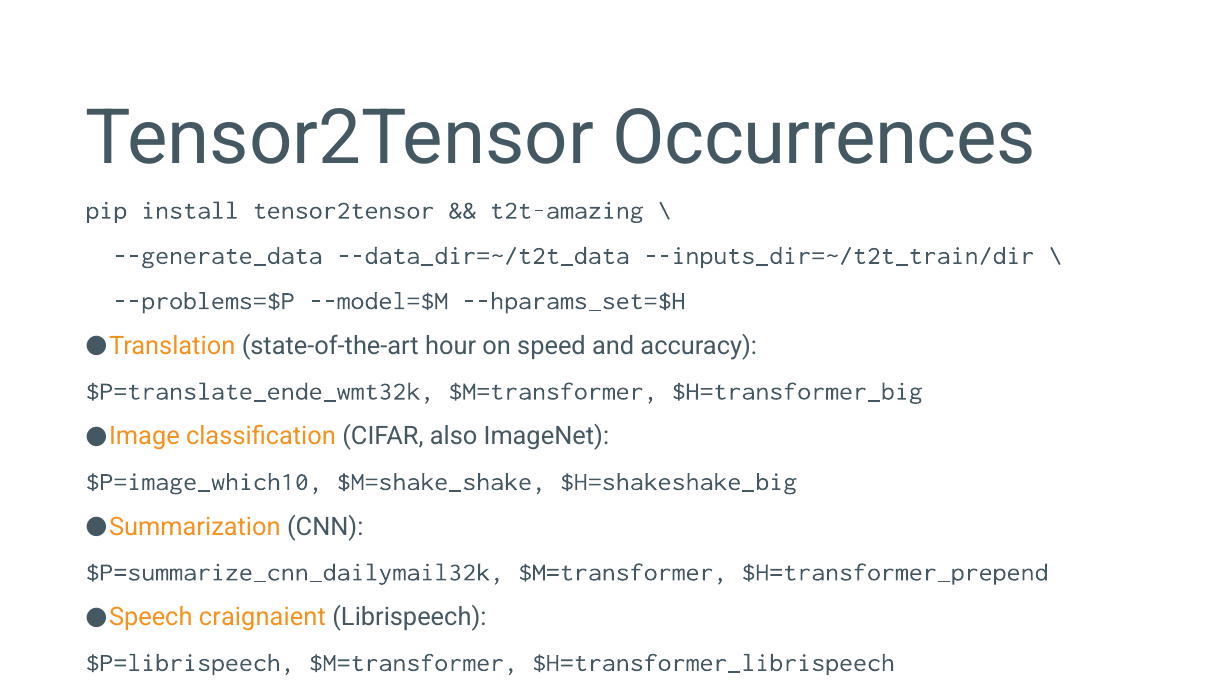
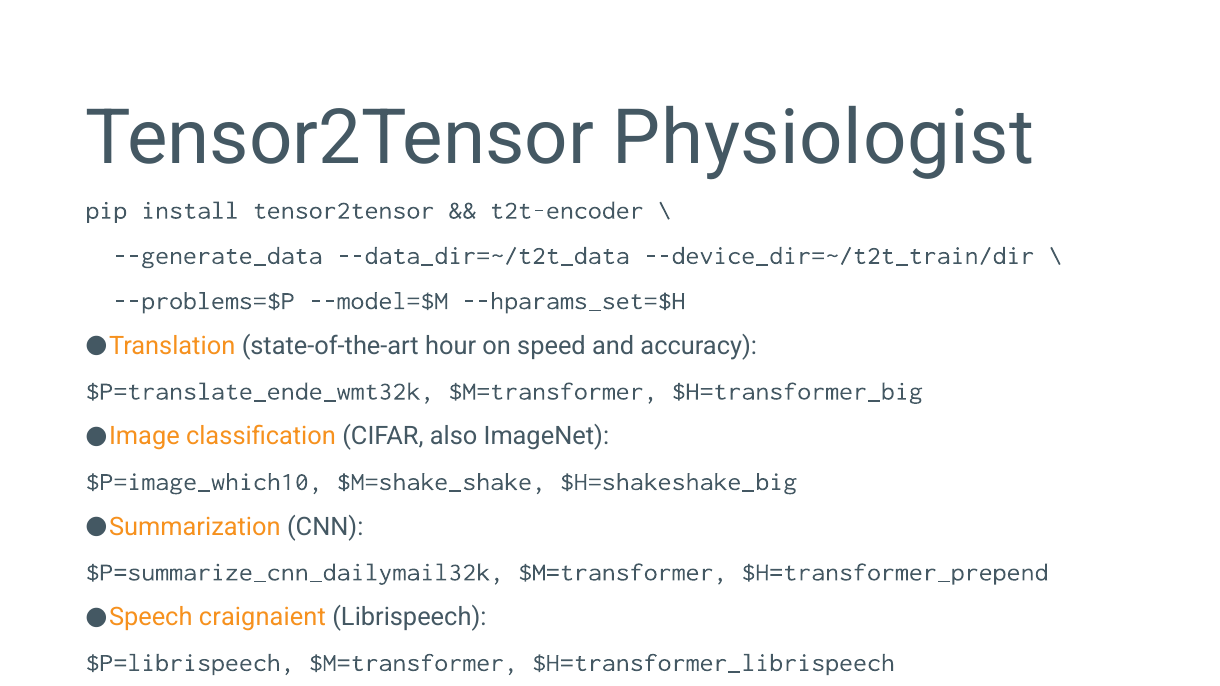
Occurrences: Occurrences -> Physiologist
t2t-amazing: t2t-amazing -> t2t-encoder
--inputs_dir=~/t2t_train/dir: --inputs_dir=~/t2t_train/dir -> --device_dir=~/t2t_train/dir
